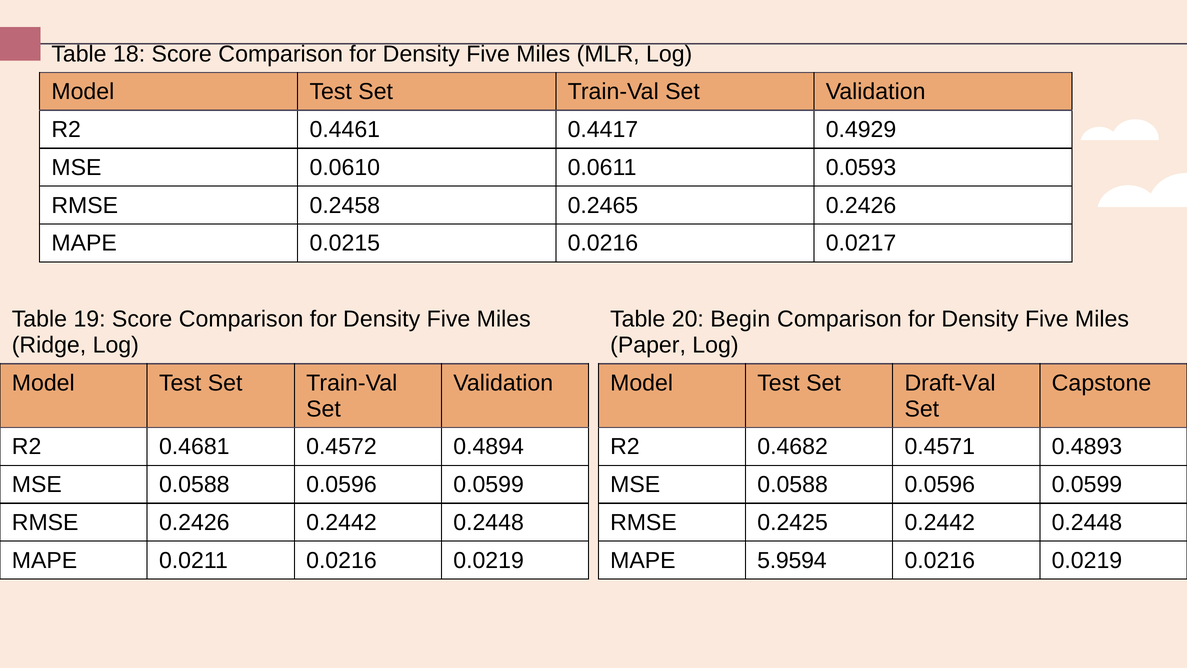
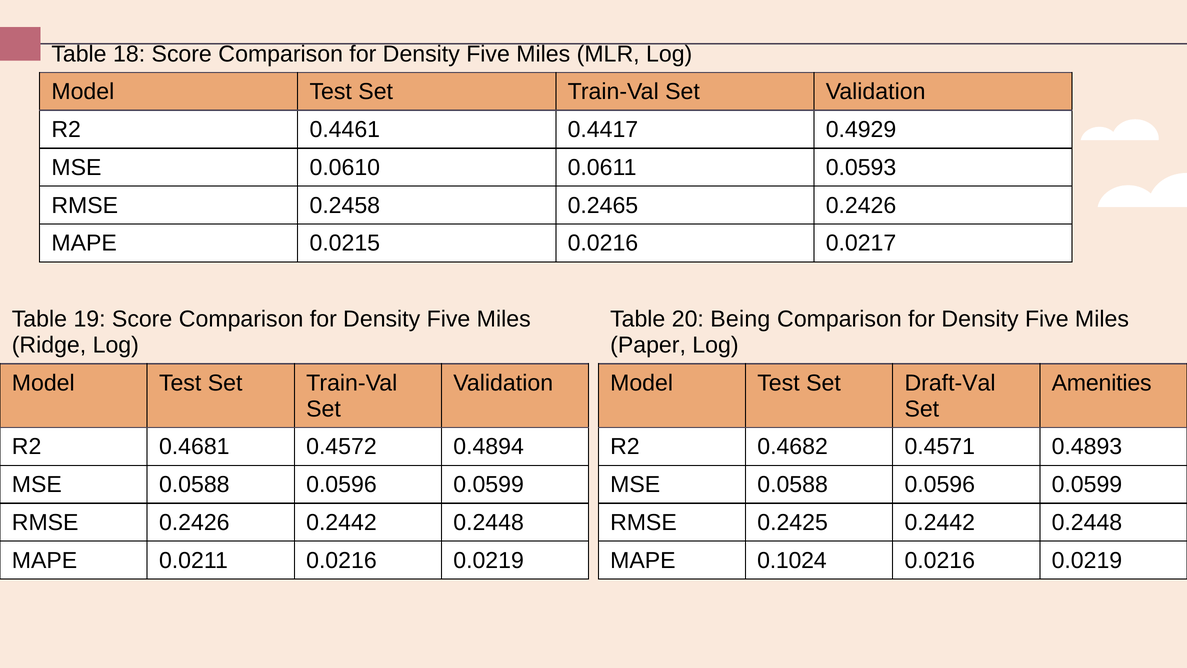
Begin: Begin -> Being
Capstone: Capstone -> Amenities
5.9594: 5.9594 -> 0.1024
